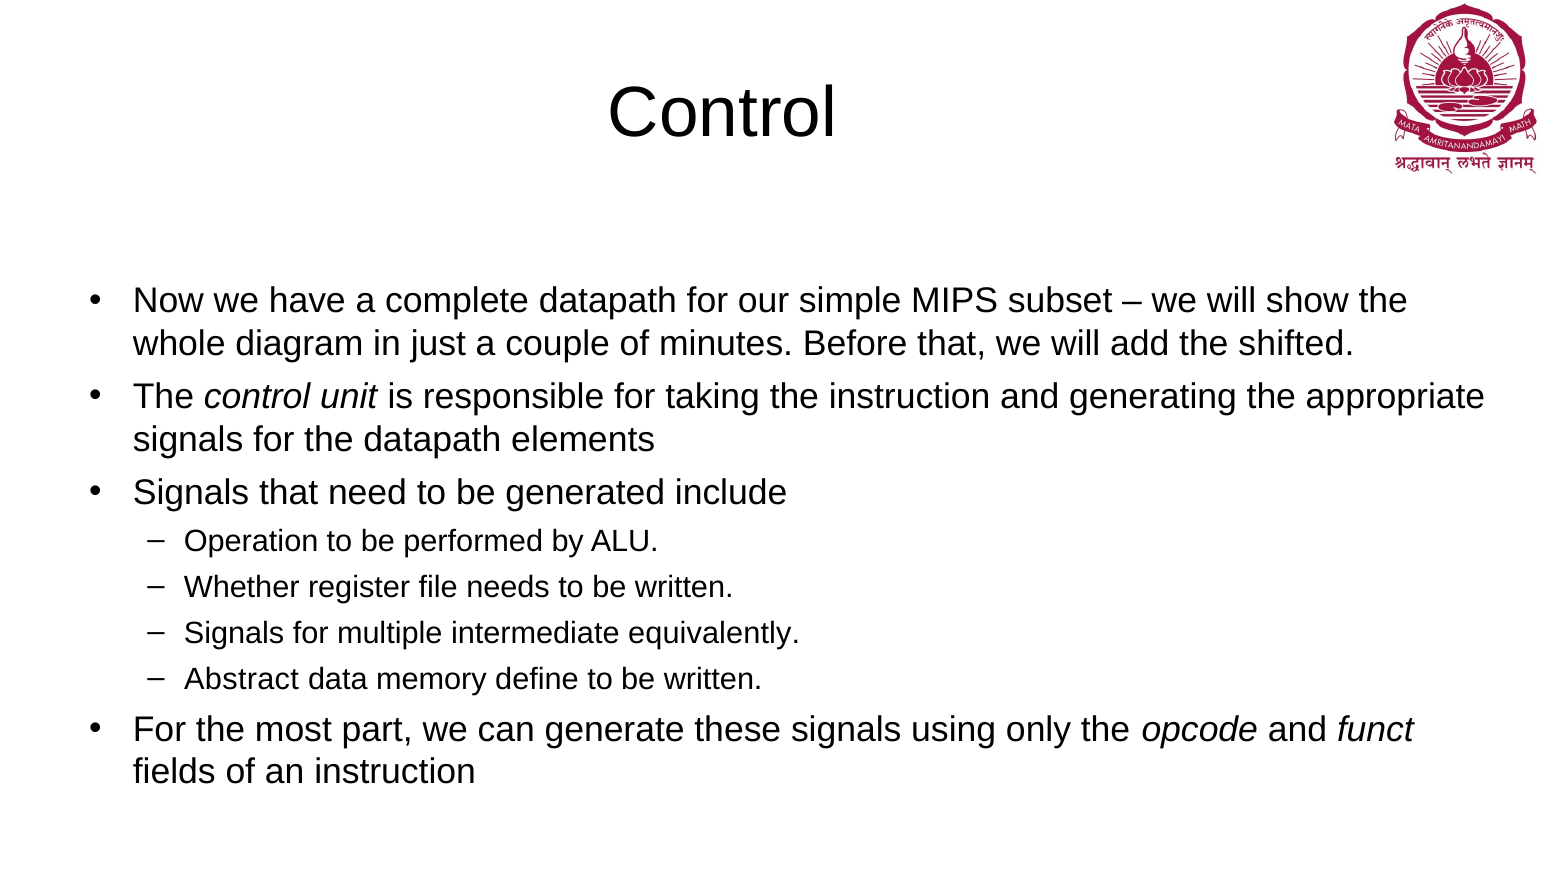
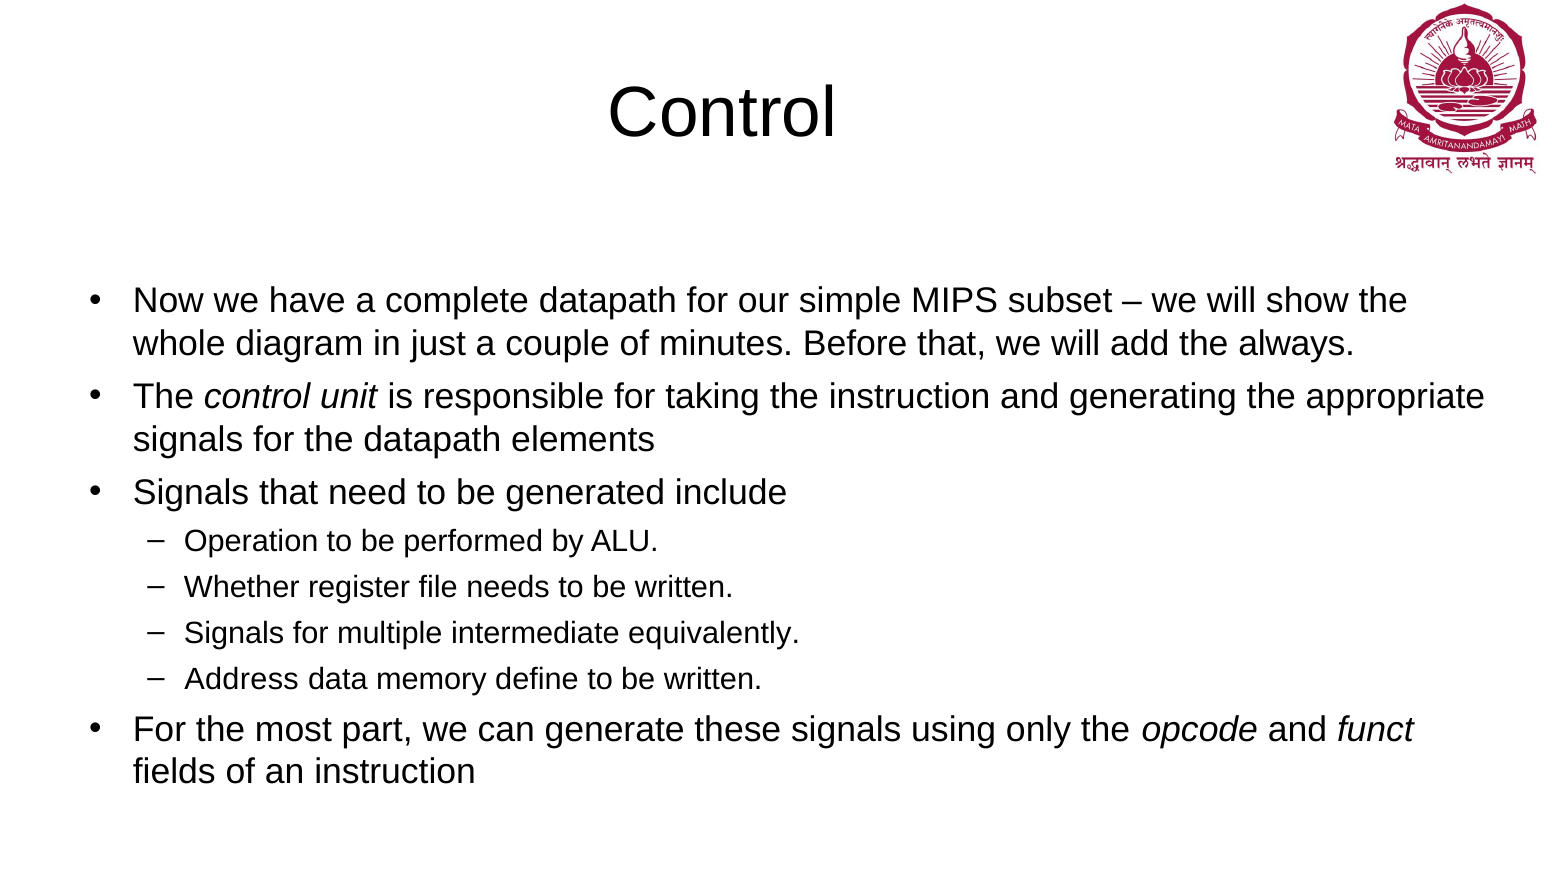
shifted: shifted -> always
Abstract: Abstract -> Address
